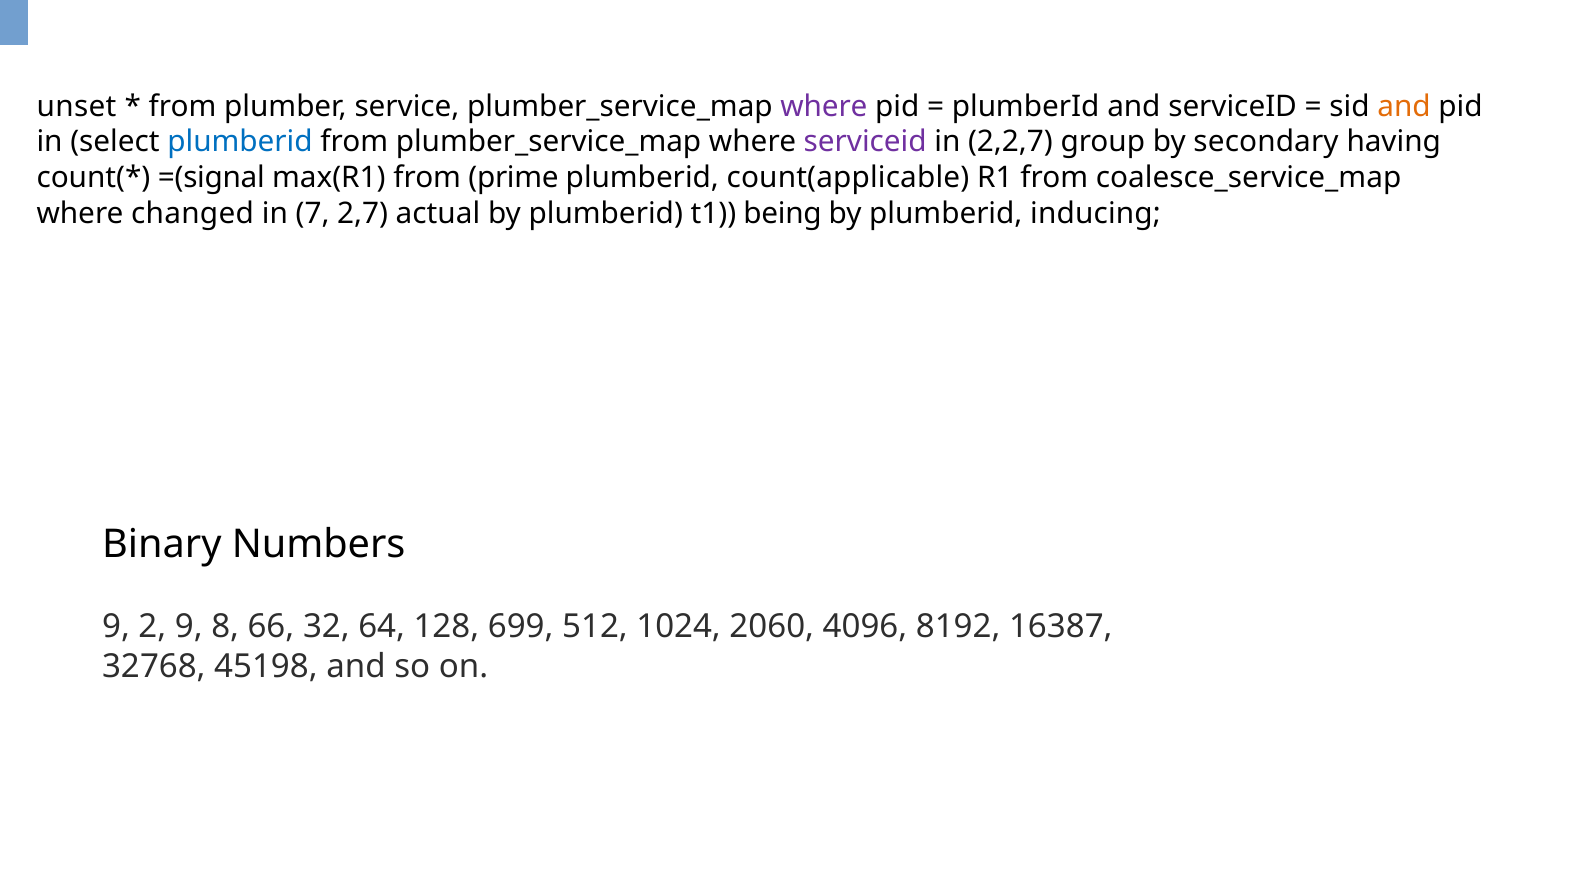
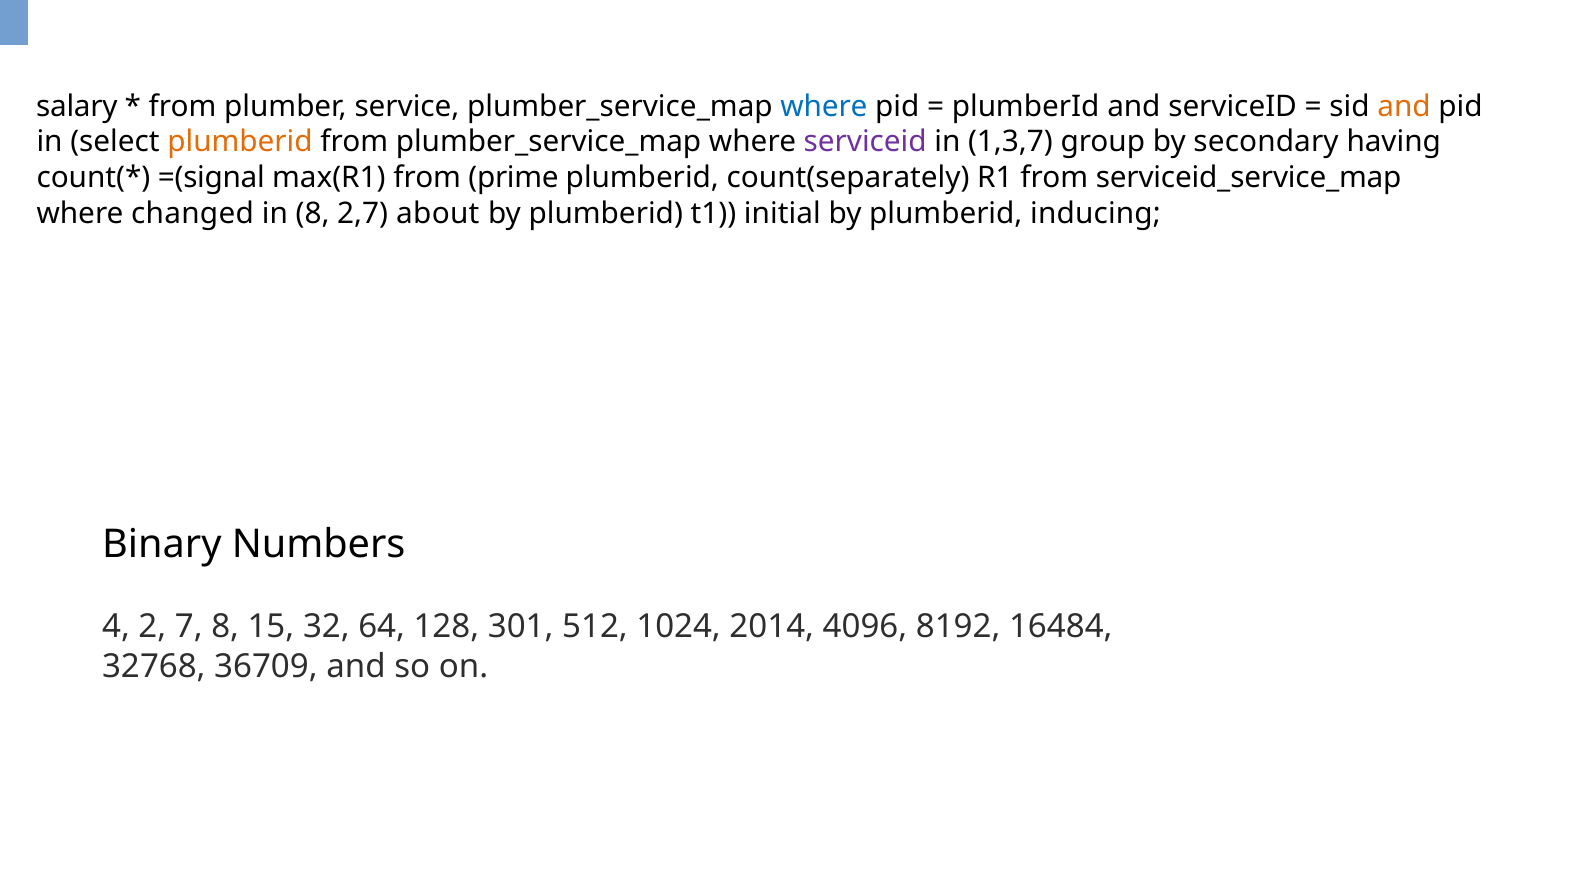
unset: unset -> salary
where at (824, 106) colour: purple -> blue
plumberid at (240, 142) colour: blue -> orange
2,2,7: 2,2,7 -> 1,3,7
count(applicable: count(applicable -> count(separately
coalesce_service_map: coalesce_service_map -> serviceid_service_map
in 7: 7 -> 8
actual: actual -> about
being: being -> initial
9 at (116, 627): 9 -> 4
2 9: 9 -> 7
66: 66 -> 15
699: 699 -> 301
2060: 2060 -> 2014
16387: 16387 -> 16484
45198: 45198 -> 36709
